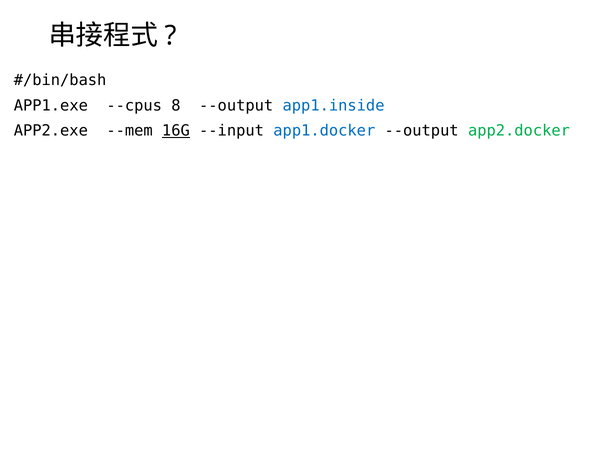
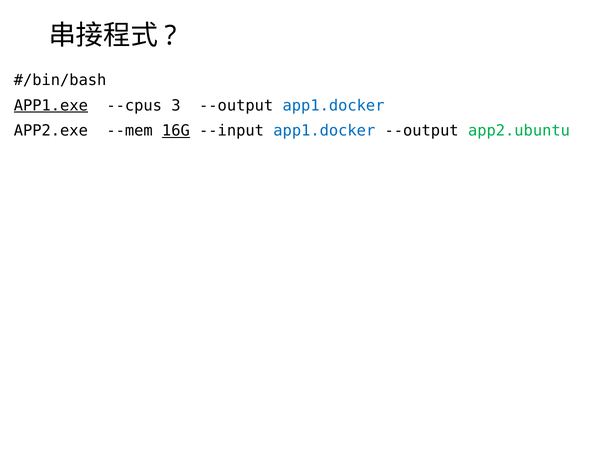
APP1.exe underline: none -> present
8: 8 -> 3
--output app1.inside: app1.inside -> app1.docker
app2.docker: app2.docker -> app2.ubuntu
